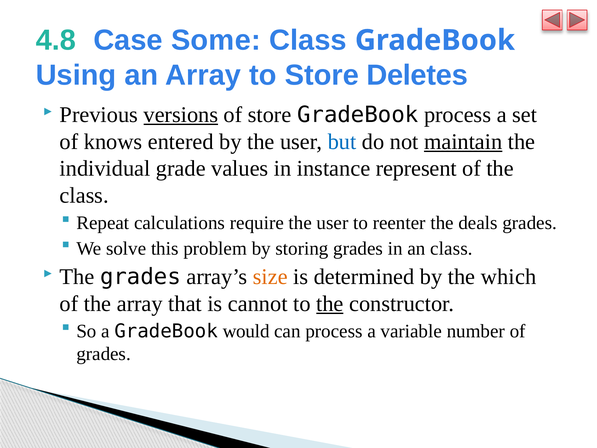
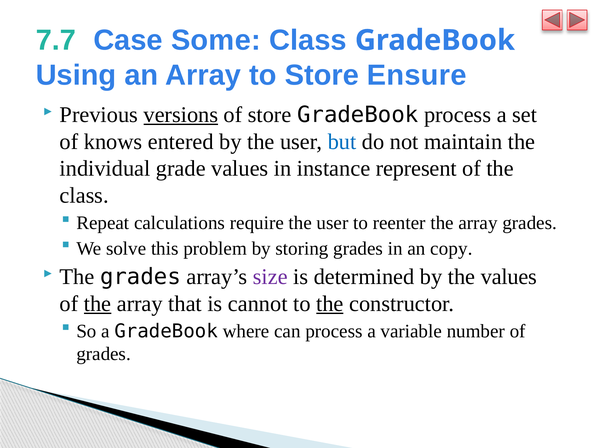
4.8: 4.8 -> 7.7
Deletes: Deletes -> Ensure
maintain underline: present -> none
reenter the deals: deals -> array
an class: class -> copy
size colour: orange -> purple
the which: which -> values
the at (98, 304) underline: none -> present
would: would -> where
